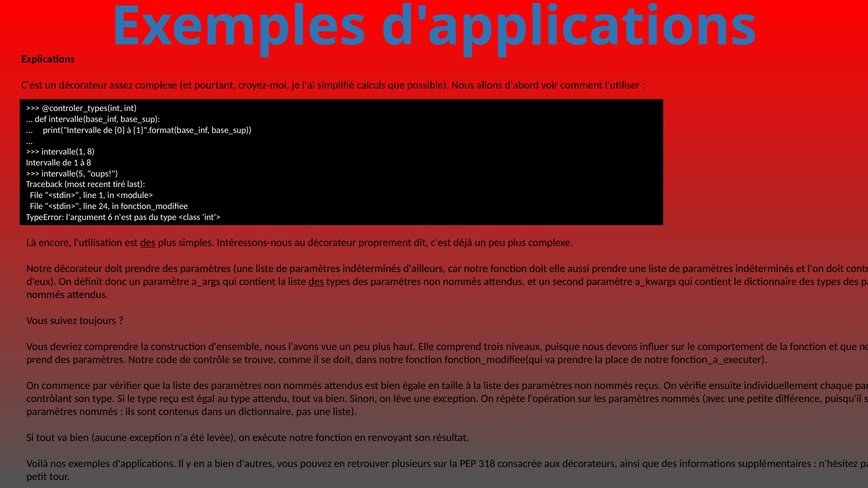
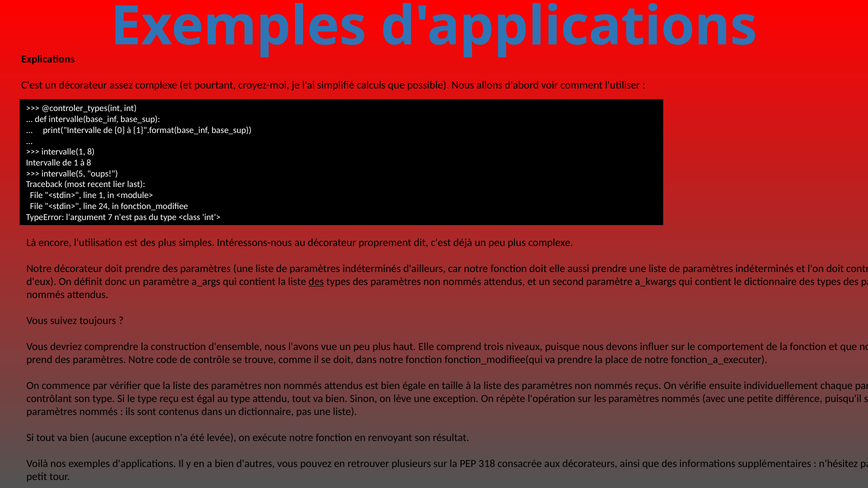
tiré: tiré -> lier
6: 6 -> 7
des at (148, 243) underline: present -> none
